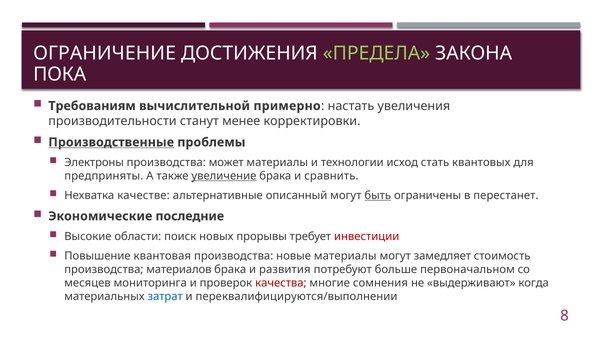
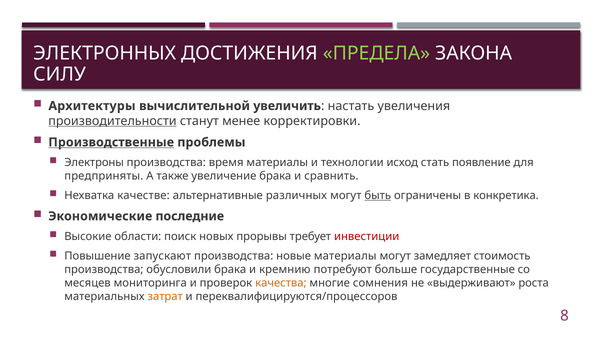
ОГРАНИЧЕНИЕ: ОГРАНИЧЕНИЕ -> ЭЛЕКТРОННЫХ
ПОКА: ПОКА -> СИЛУ
Требованиям: Требованиям -> Архитектуры
примерно: примерно -> увеличить
производительности underline: none -> present
может: может -> время
квантовых: квантовых -> появление
увеличение underline: present -> none
описанный: описанный -> различных
перестанет: перестанет -> конкретика
квантовая: квантовая -> запускают
материалов: материалов -> обусловили
развития: развития -> кремнию
первоначальном: первоначальном -> государственные
качества colour: red -> orange
когда: когда -> роста
затрат colour: blue -> orange
переквалифицируются/выполнении: переквалифицируются/выполнении -> переквалифицируются/процессоров
